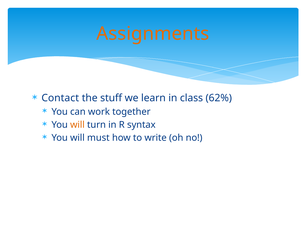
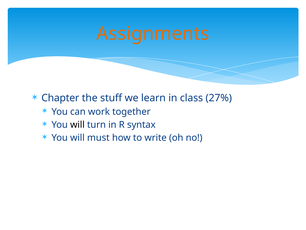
Contact: Contact -> Chapter
62%: 62% -> 27%
will at (77, 125) colour: orange -> black
